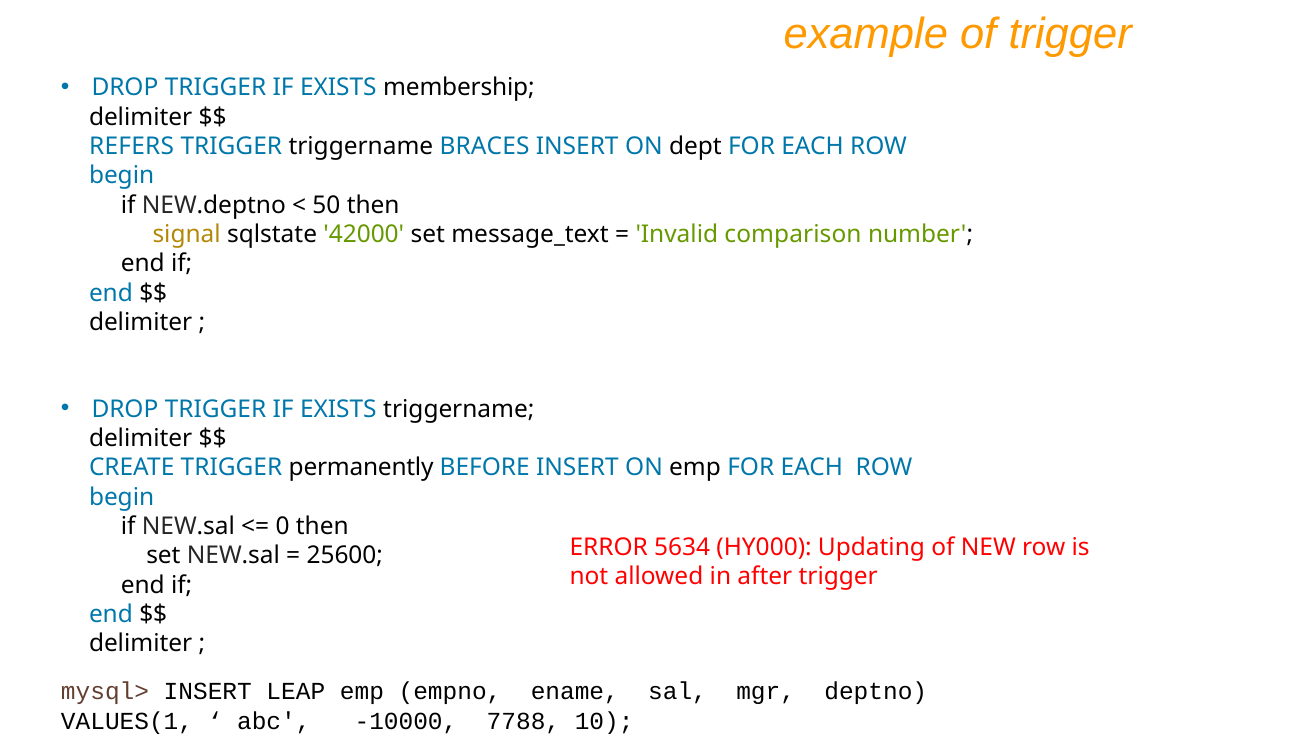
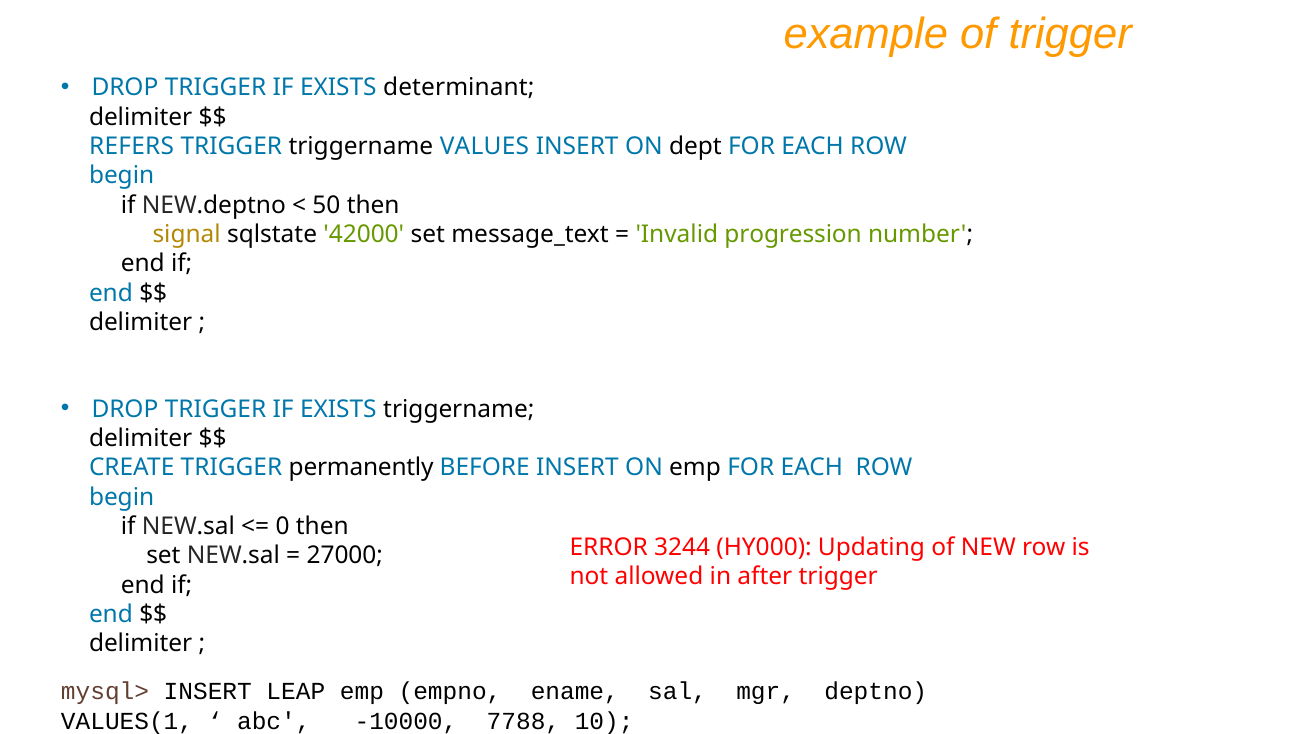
membership: membership -> determinant
BRACES: BRACES -> VALUES
comparison: comparison -> progression
5634: 5634 -> 3244
25600: 25600 -> 27000
